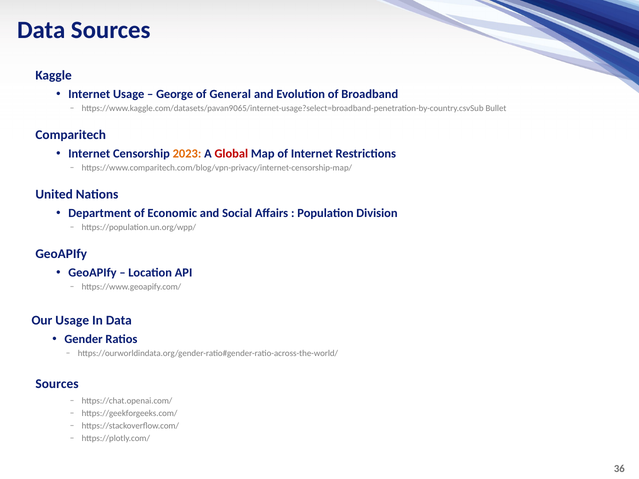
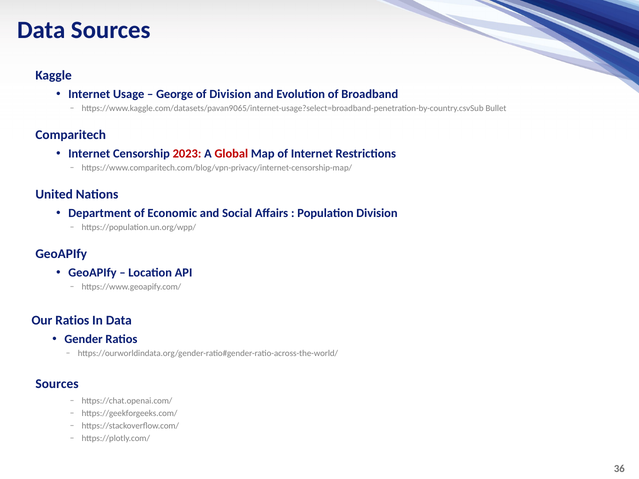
of General: General -> Division
2023 colour: orange -> red
Our Usage: Usage -> Ratios
